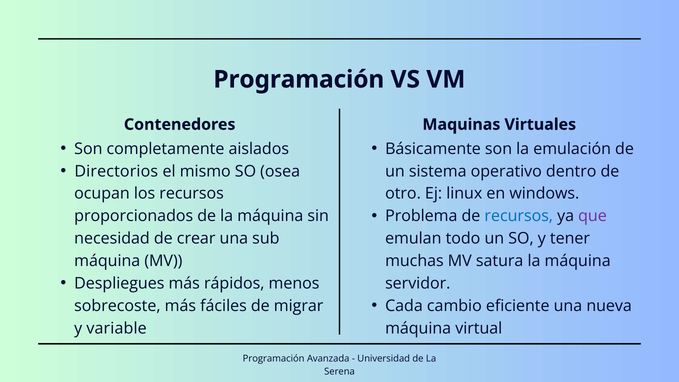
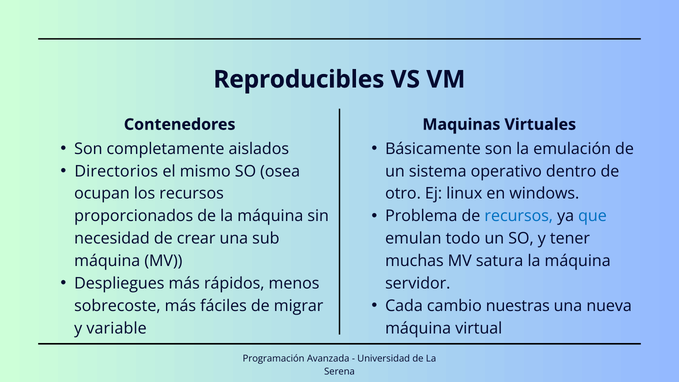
Programación at (299, 79): Programación -> Reproducibles
que colour: purple -> blue
eficiente: eficiente -> nuestras
